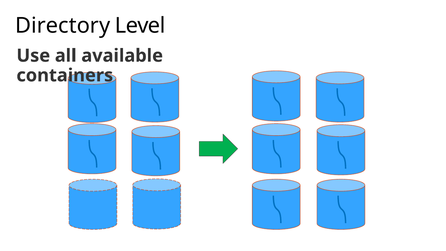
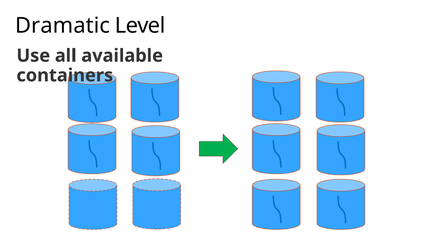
Directory: Directory -> Dramatic
